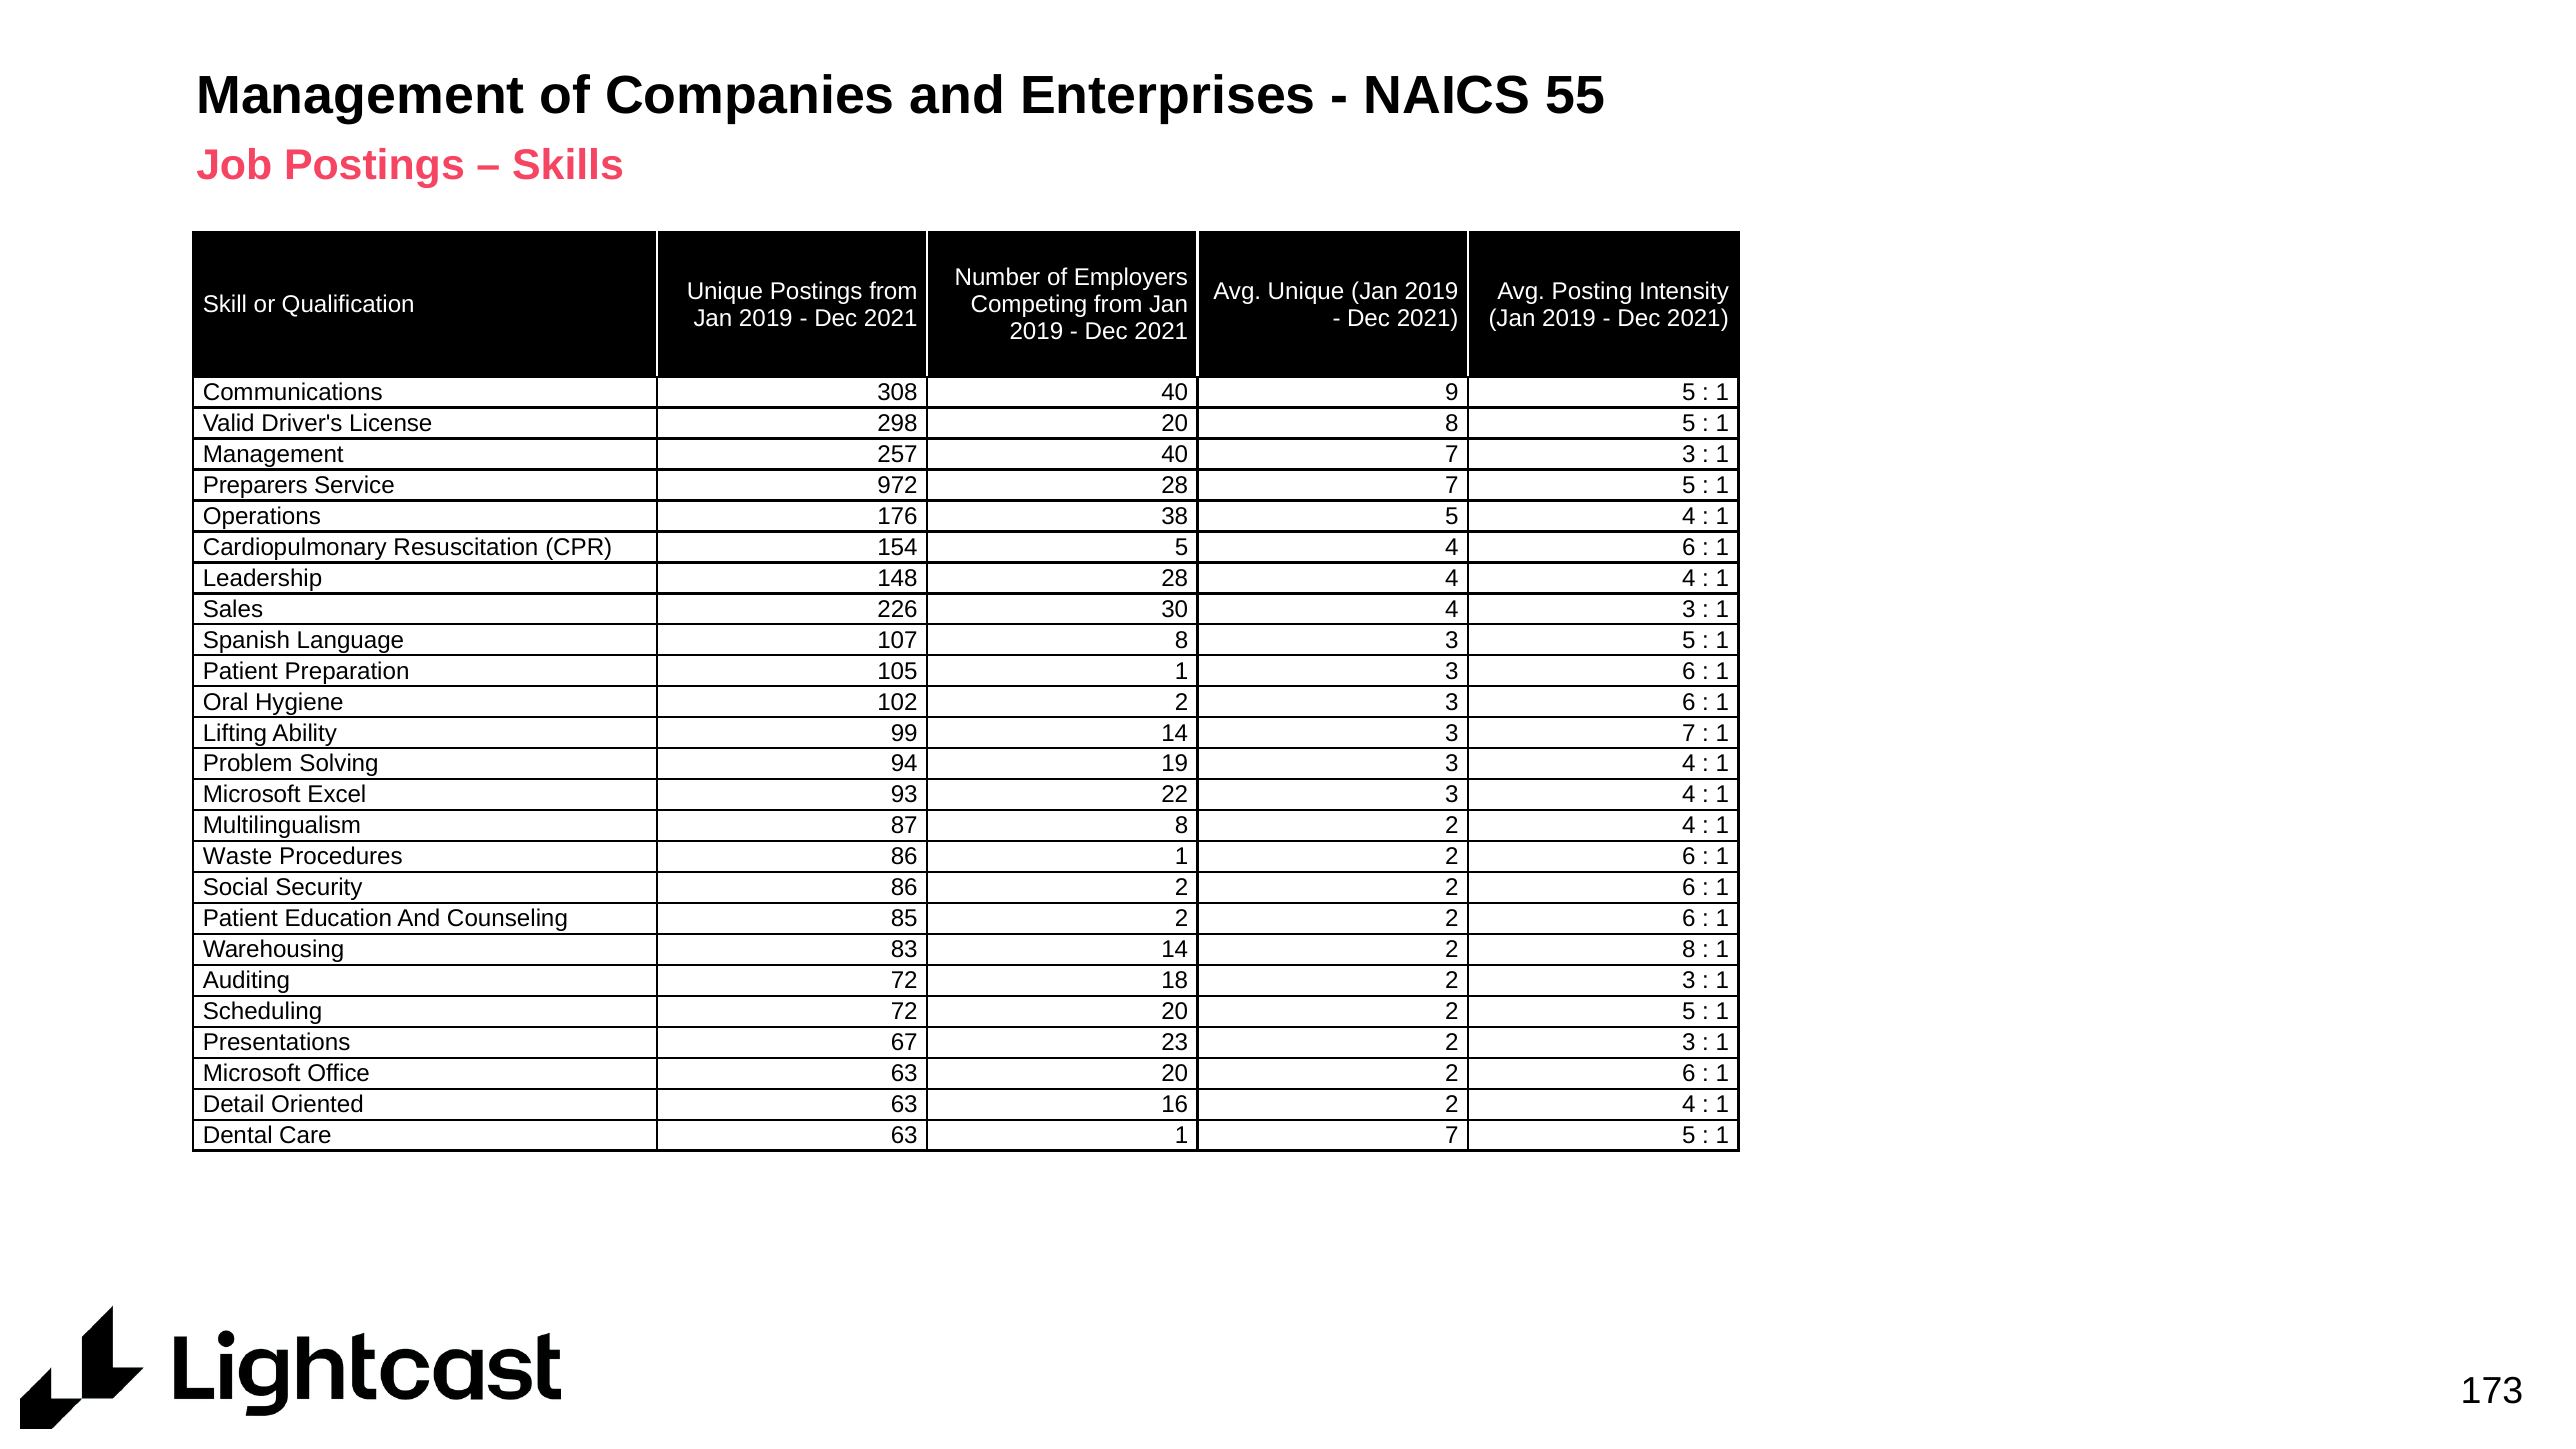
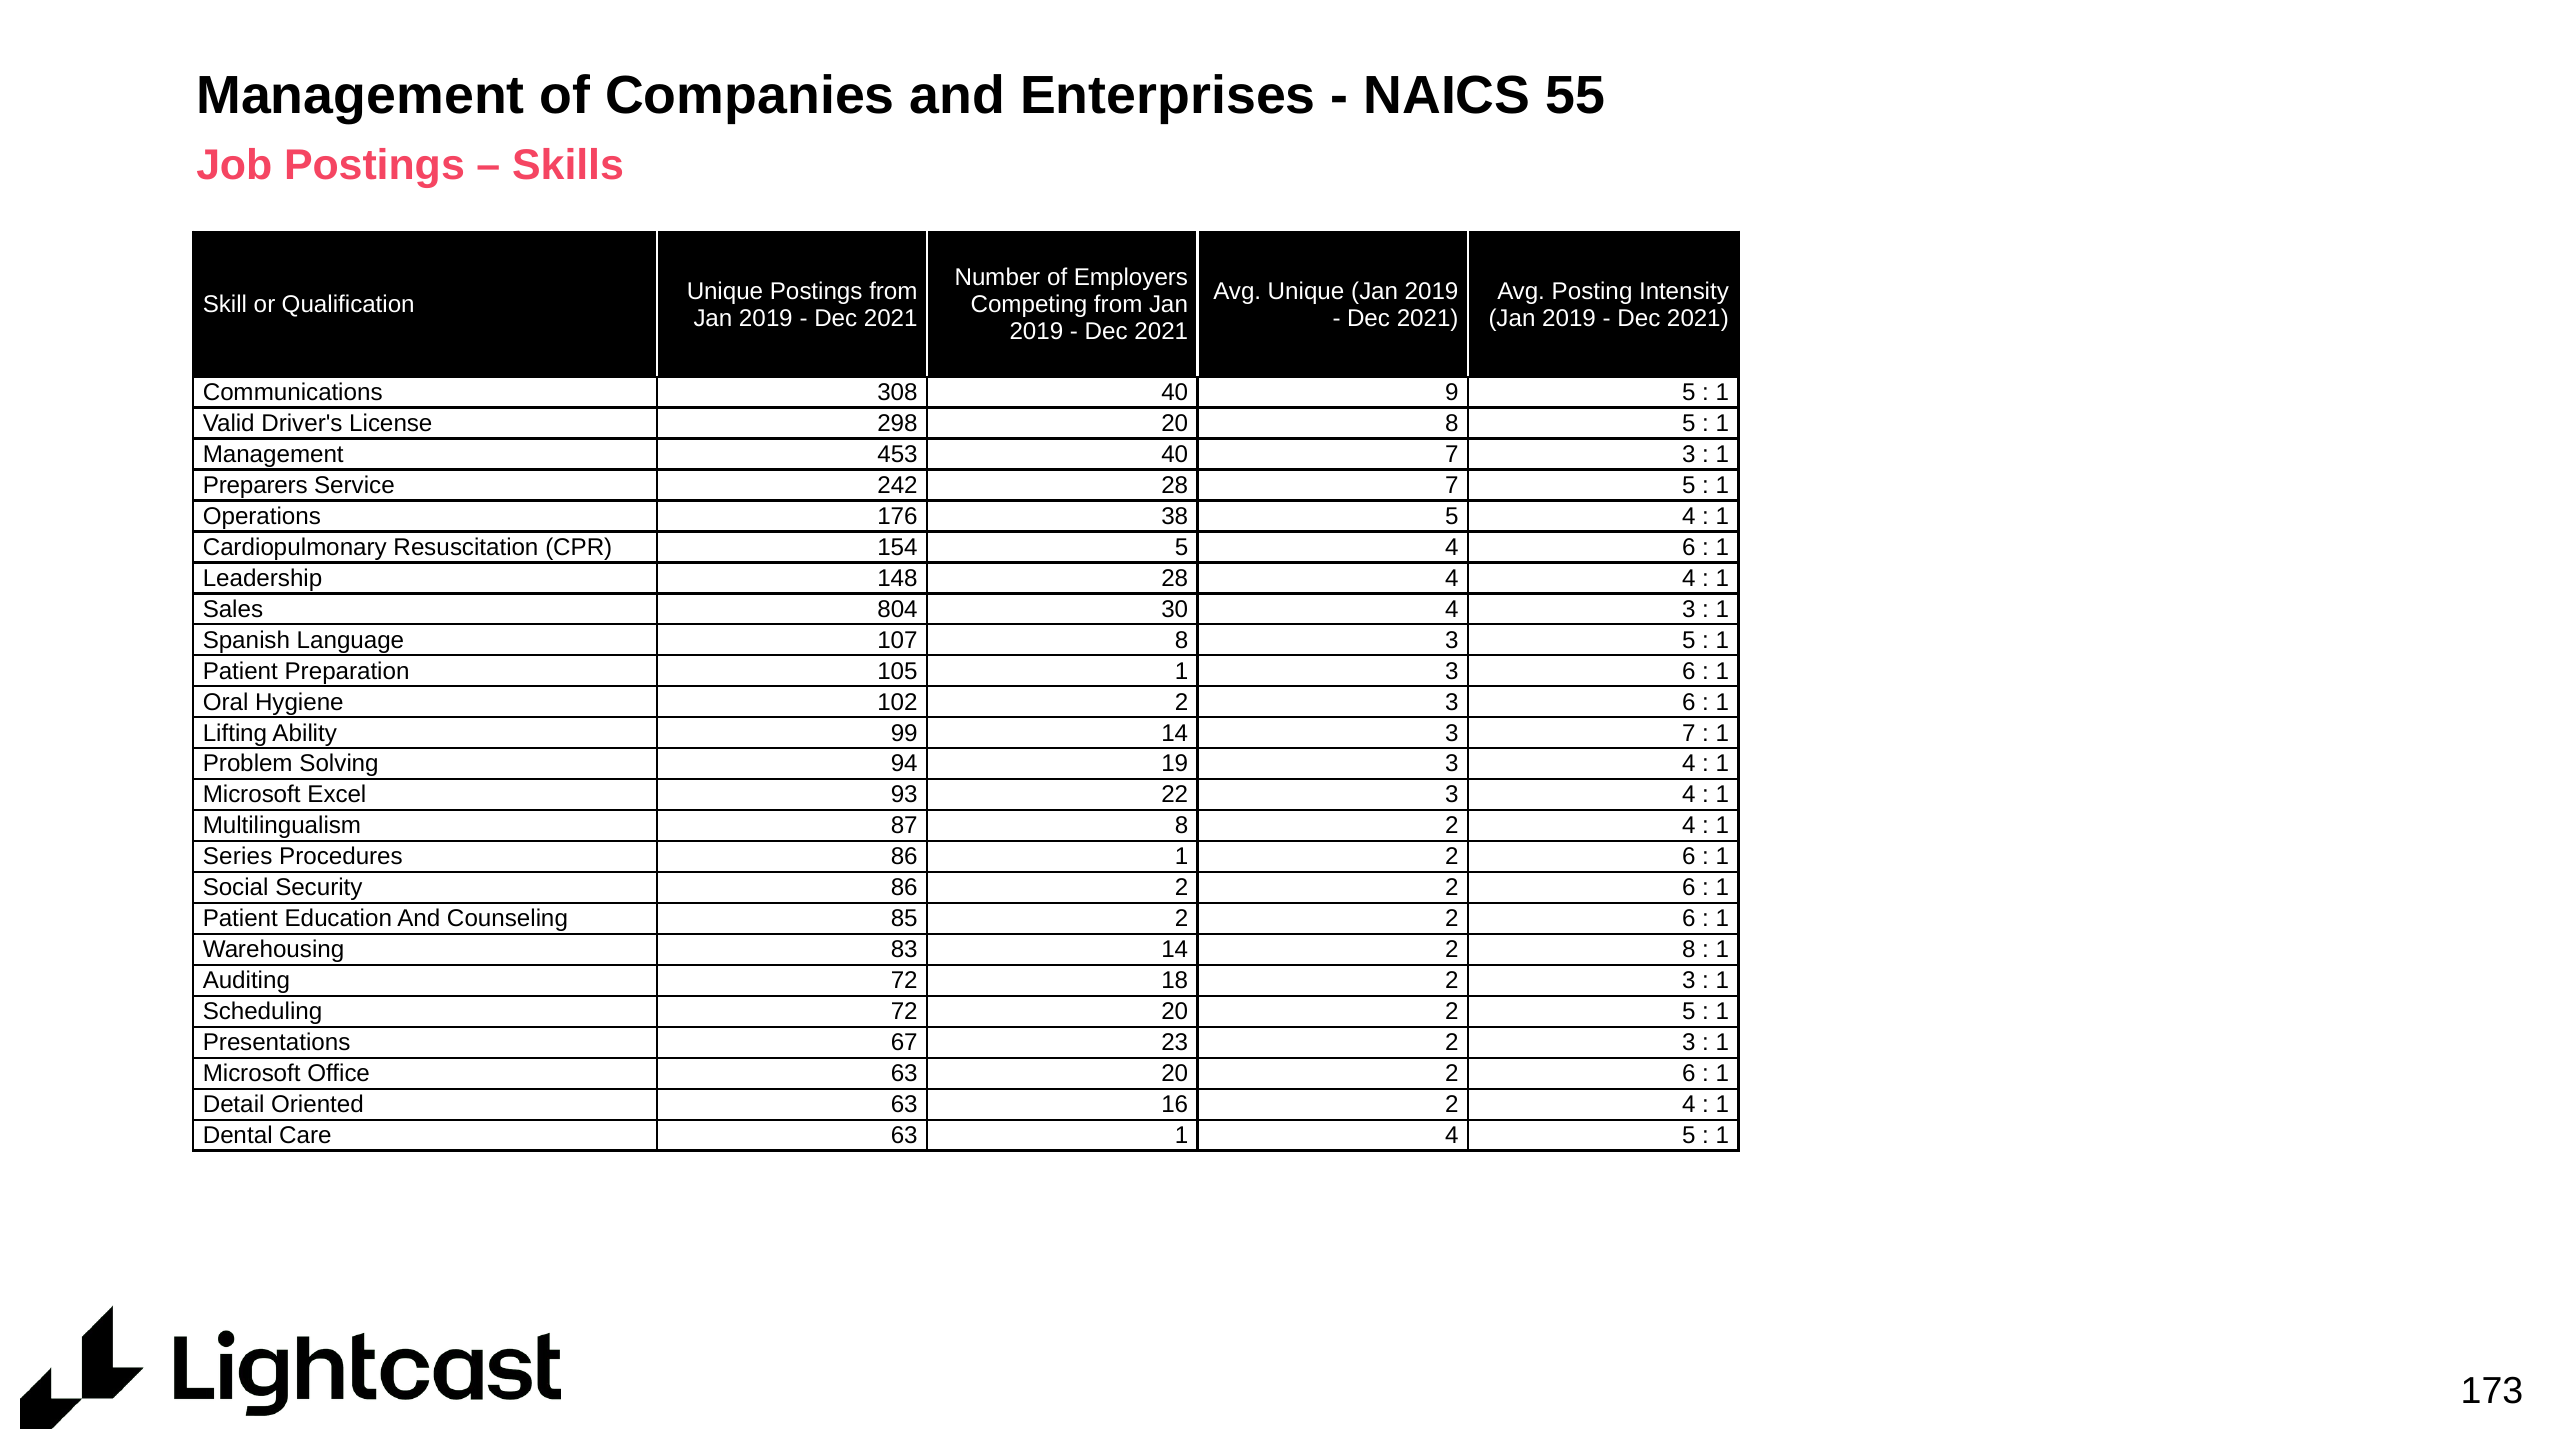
257: 257 -> 453
972: 972 -> 242
226: 226 -> 804
Waste: Waste -> Series
1 7: 7 -> 4
